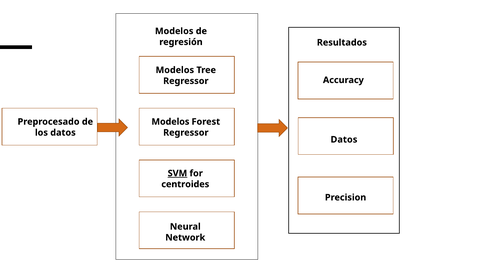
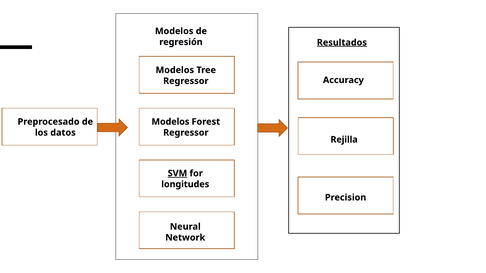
Resultados underline: none -> present
Datos at (344, 140): Datos -> Rejilla
centroides: centroides -> longitudes
